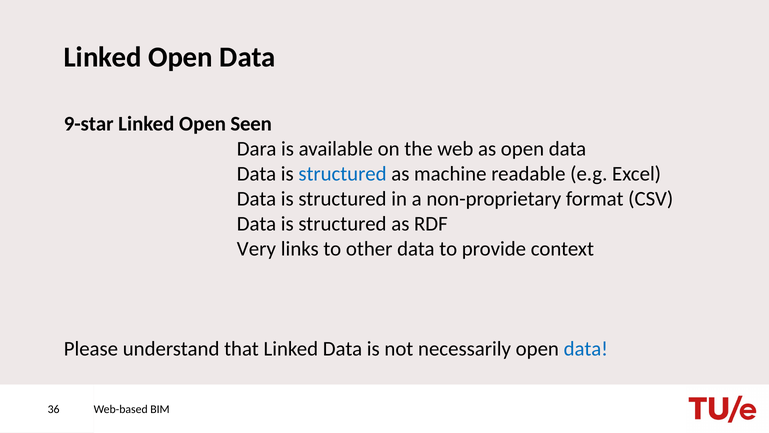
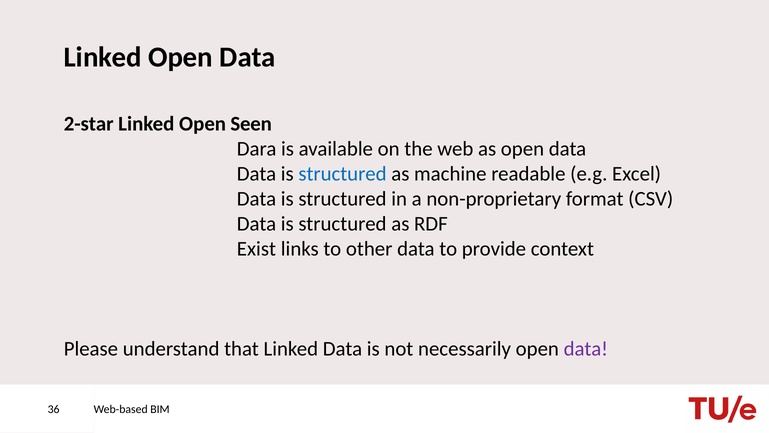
9-star: 9-star -> 2-star
Very: Very -> Exist
data at (586, 349) colour: blue -> purple
